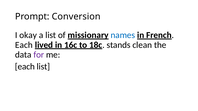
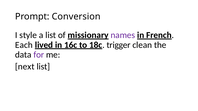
okay: okay -> style
names colour: blue -> purple
stands: stands -> trigger
each at (25, 67): each -> next
